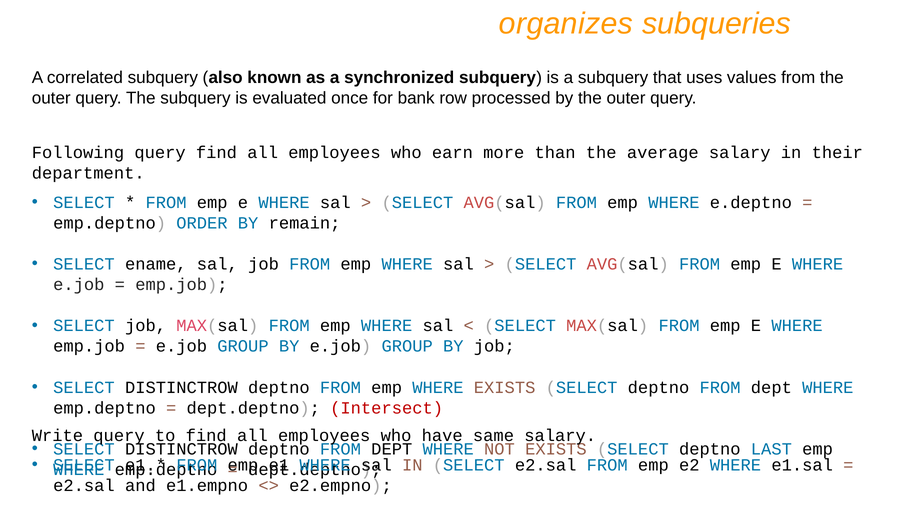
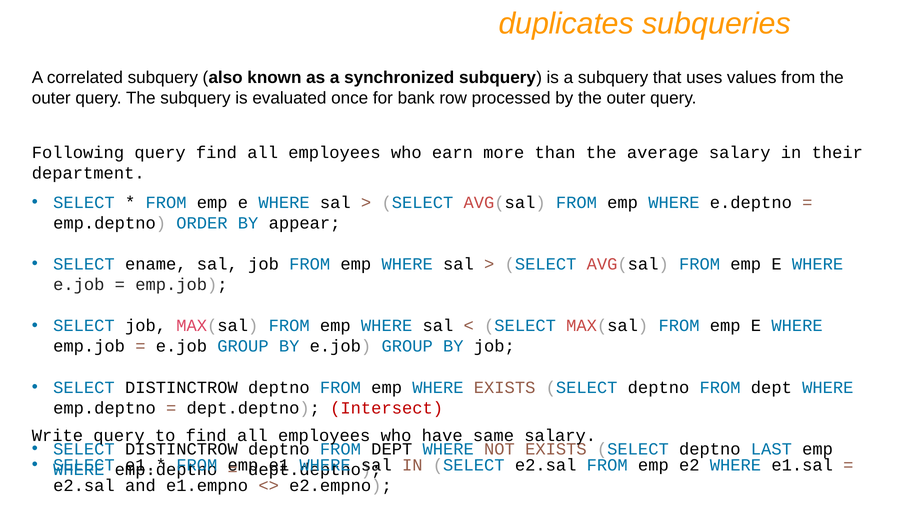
organizes: organizes -> duplicates
remain: remain -> appear
